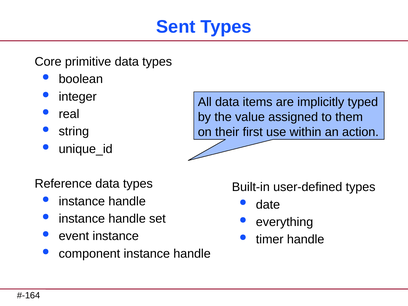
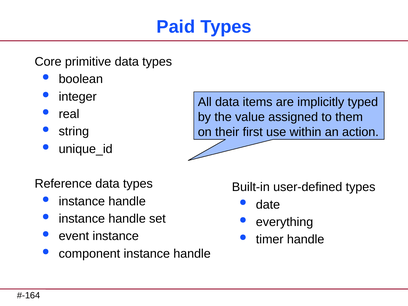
Sent: Sent -> Paid
